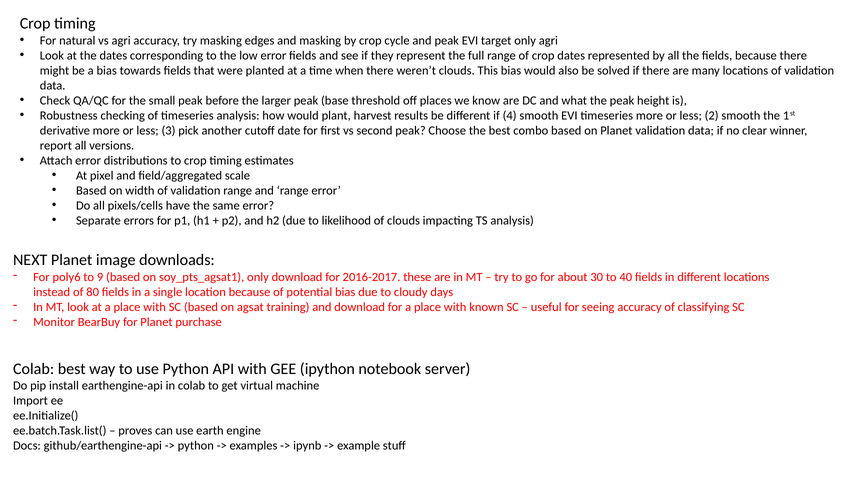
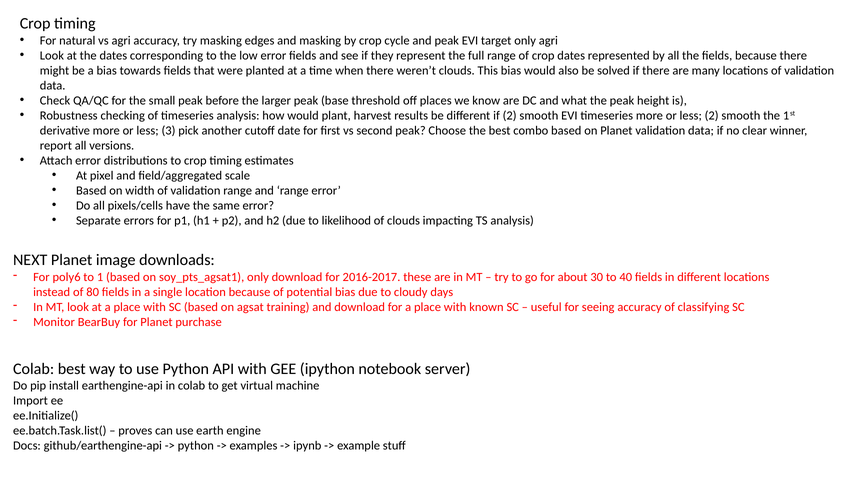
if 4: 4 -> 2
9: 9 -> 1
